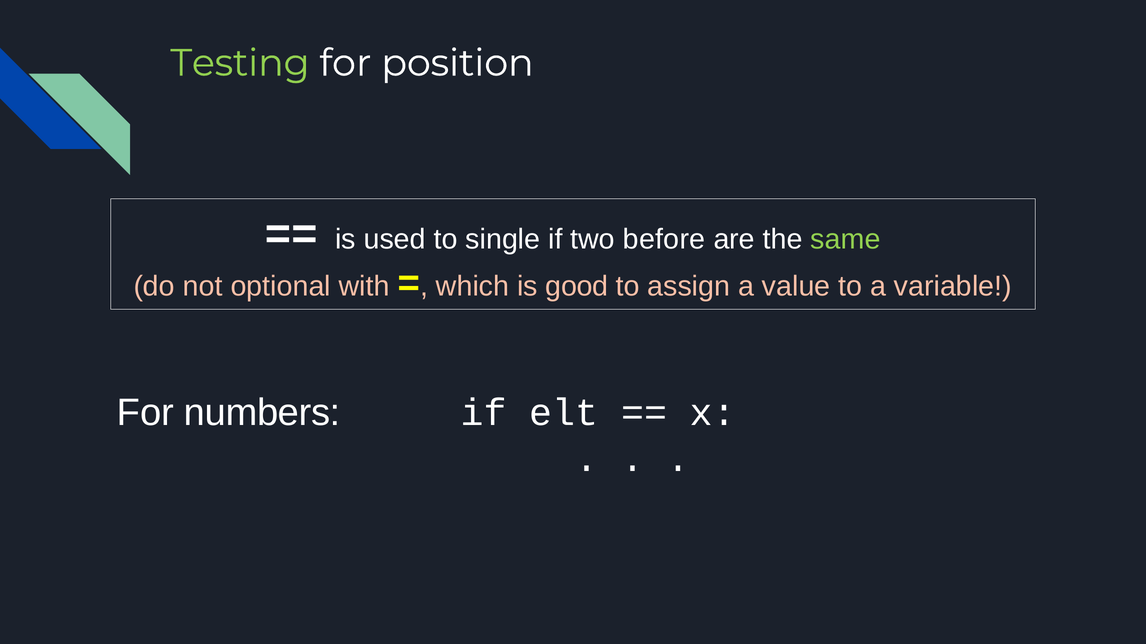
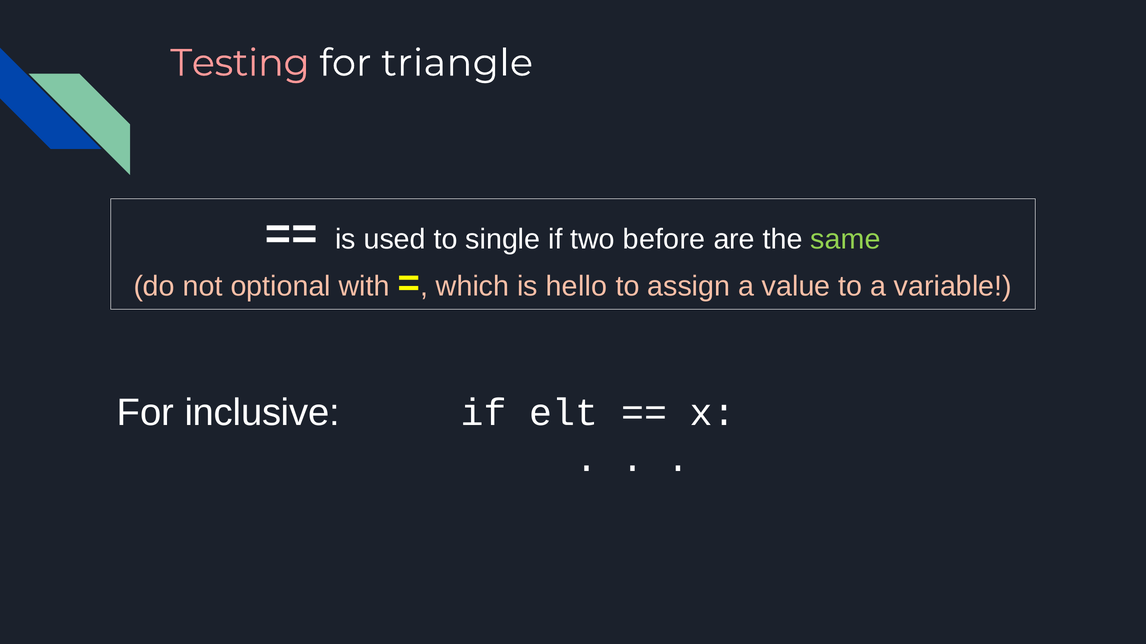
Testing colour: light green -> pink
position: position -> triangle
good: good -> hello
numbers: numbers -> inclusive
